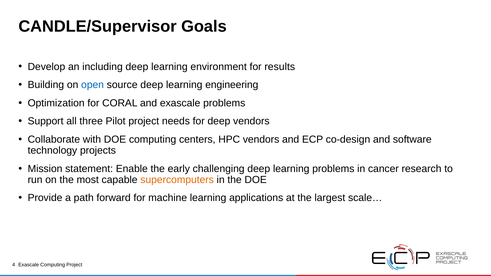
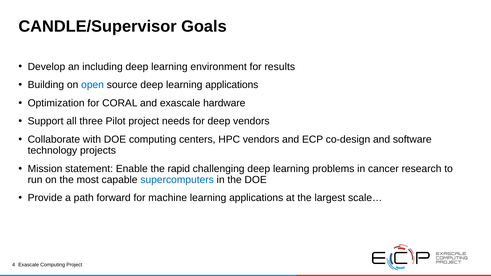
deep learning engineering: engineering -> applications
exascale problems: problems -> hardware
early: early -> rapid
supercomputers colour: orange -> blue
